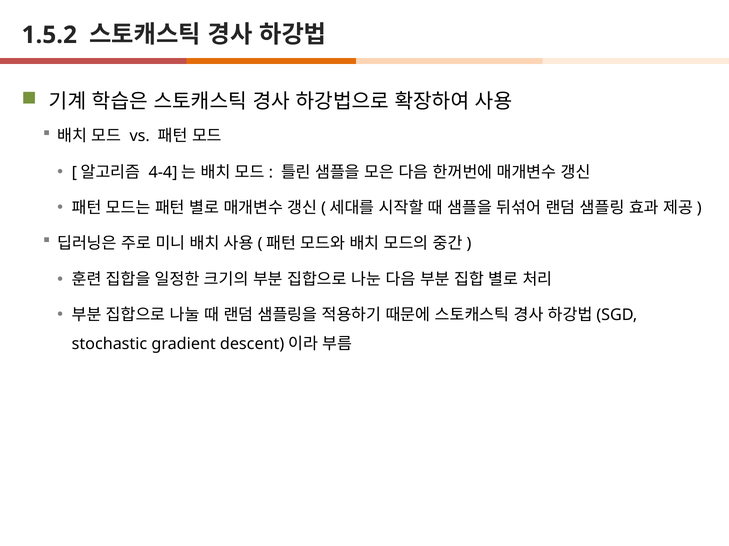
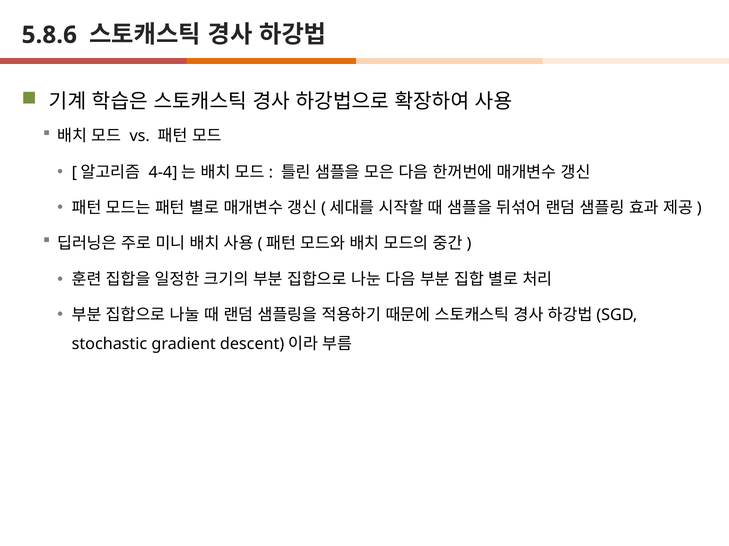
1.5.2: 1.5.2 -> 5.8.6
